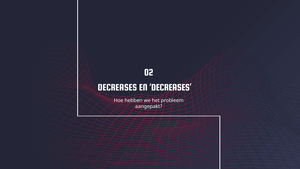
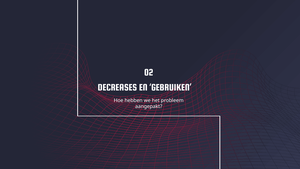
EN DECREASES: DECREASES -> GEBRUIKEN
